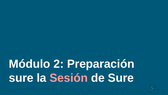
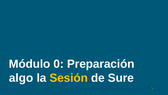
2: 2 -> 0
sure at (21, 78): sure -> algo
Sesión colour: pink -> yellow
